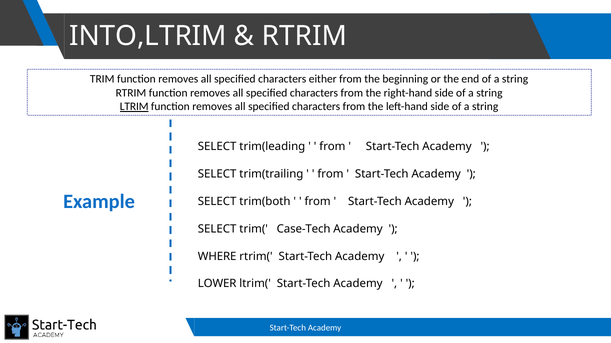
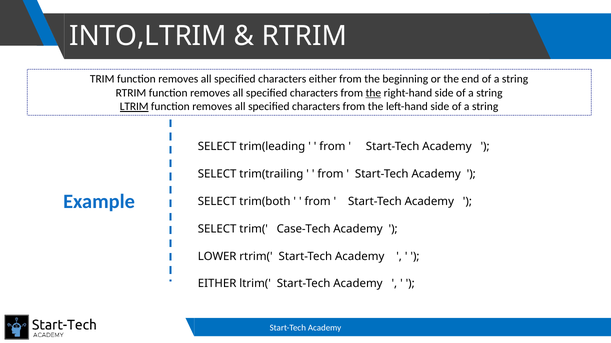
the at (373, 93) underline: none -> present
WHERE: WHERE -> LOWER
LOWER at (217, 284): LOWER -> EITHER
